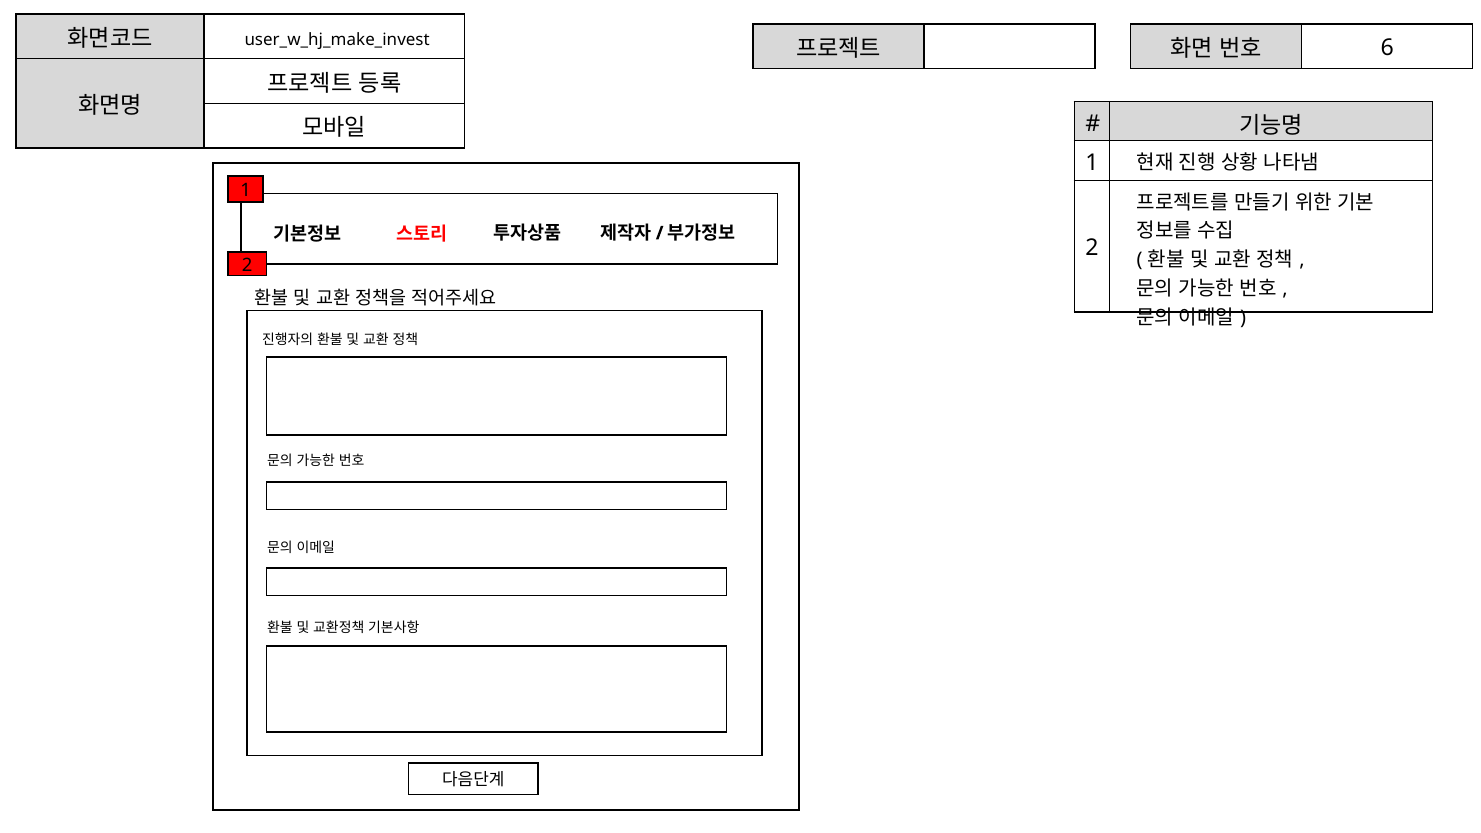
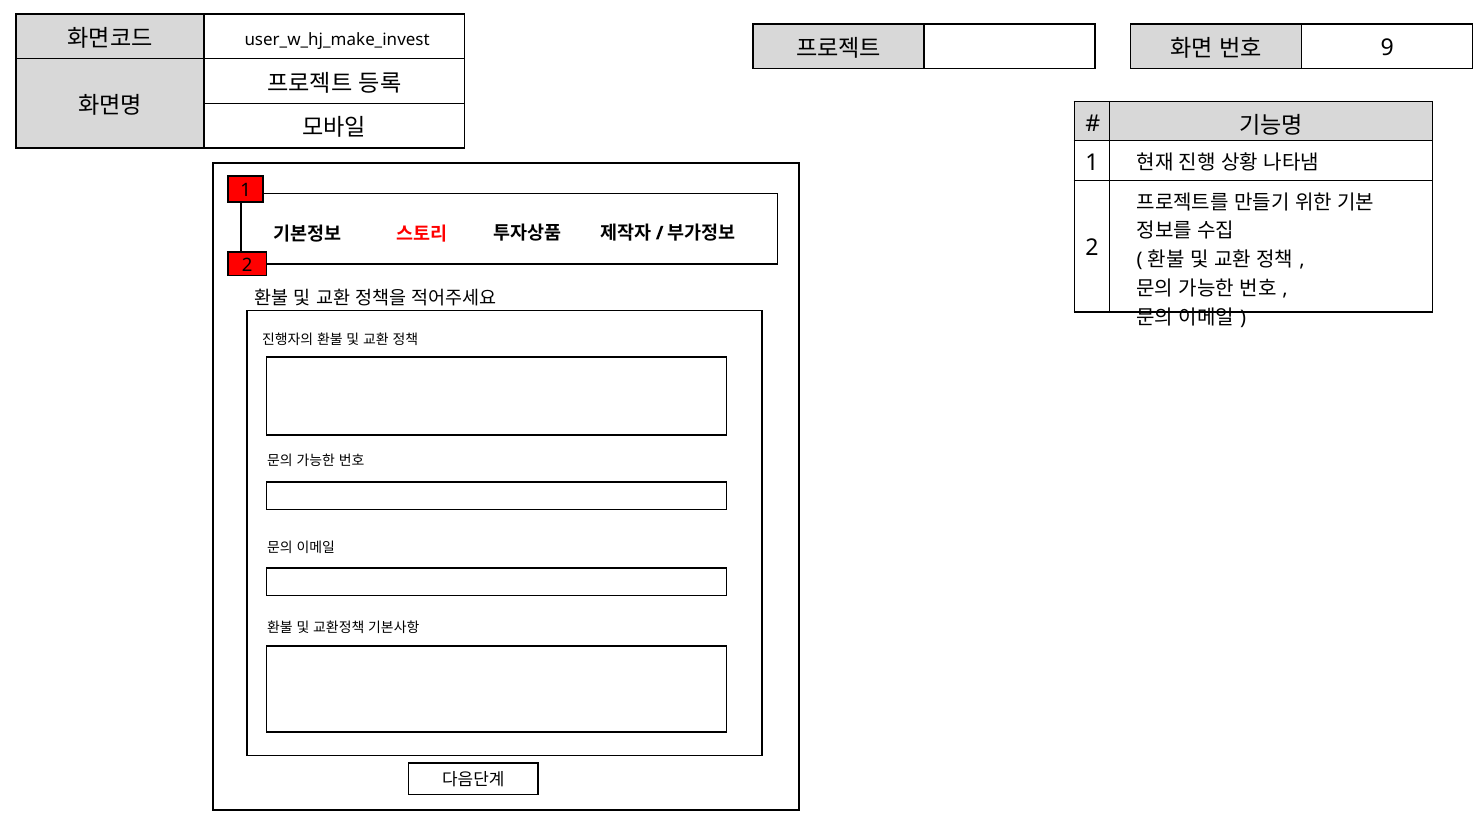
6: 6 -> 9
